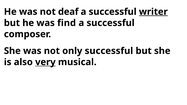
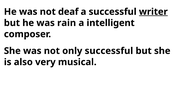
find: find -> rain
successful at (111, 23): successful -> intelligent
very underline: present -> none
